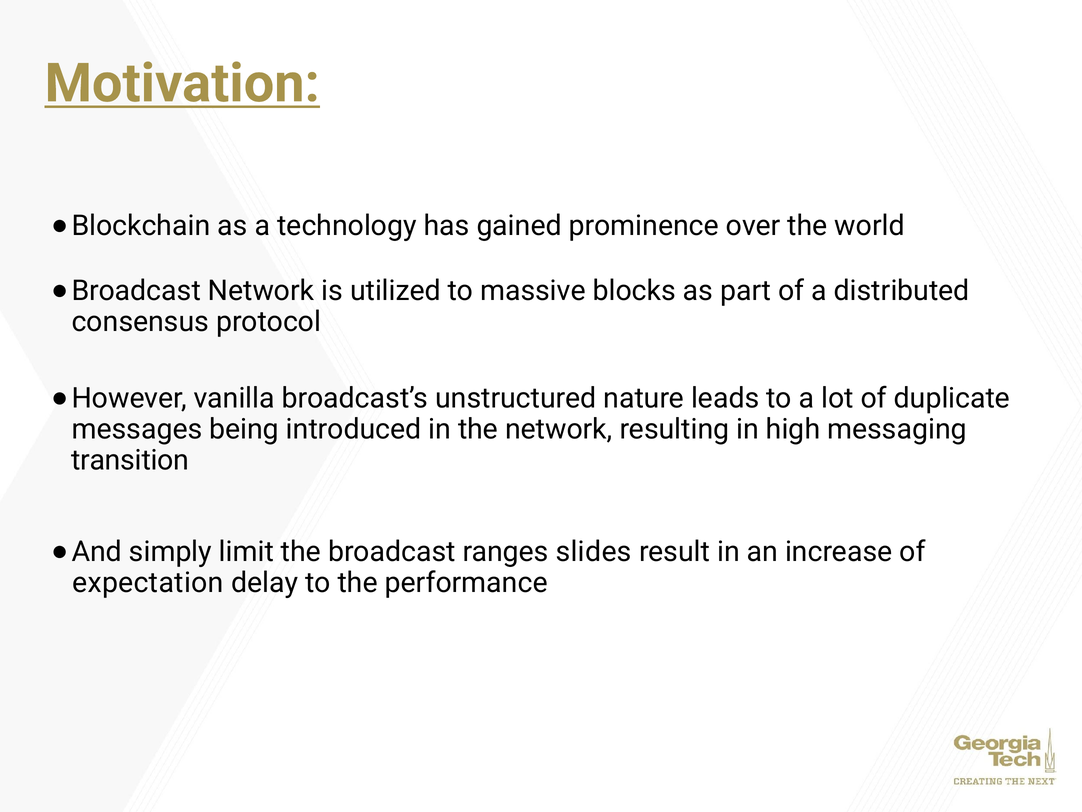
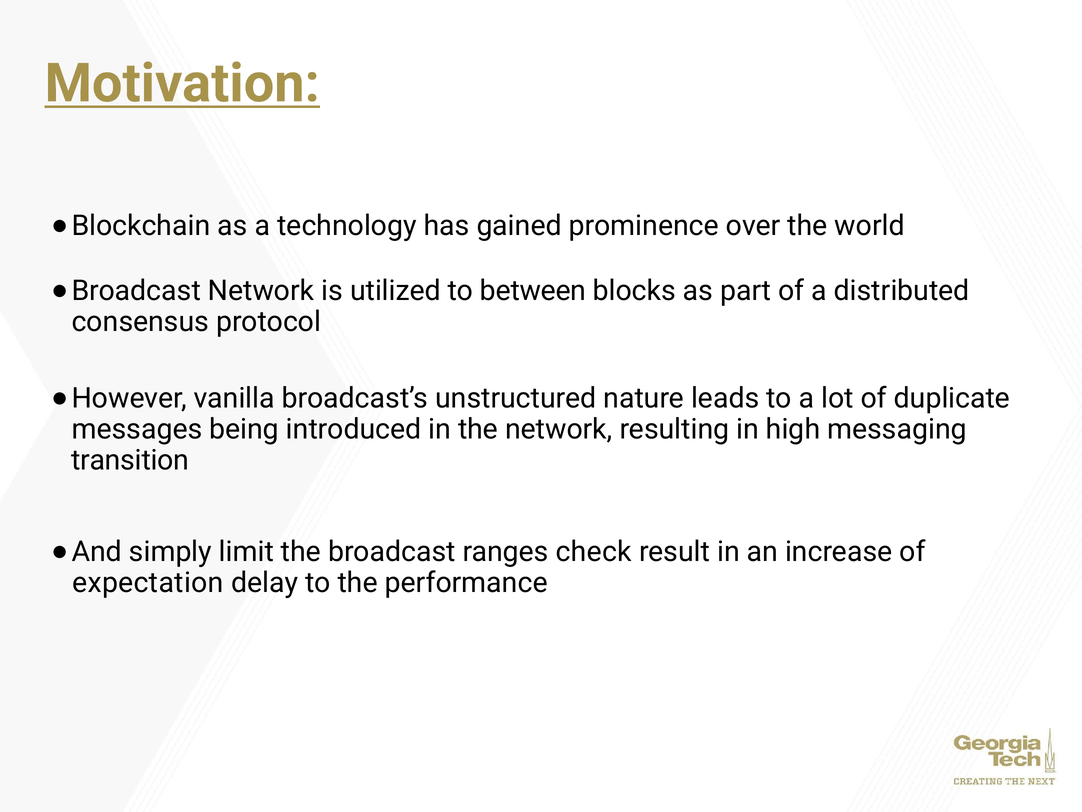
massive: massive -> between
slides: slides -> check
